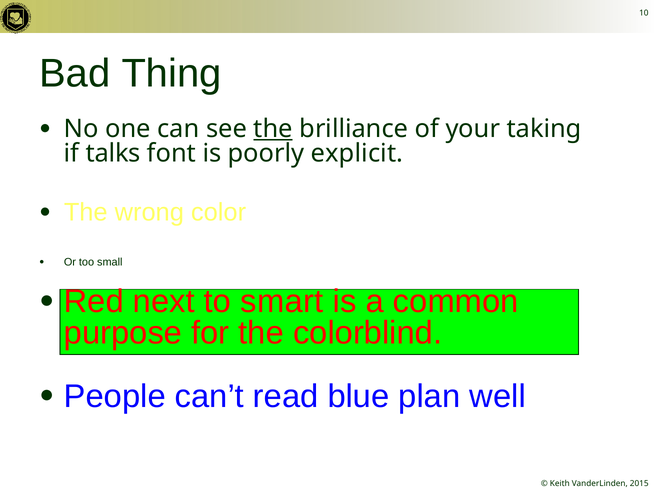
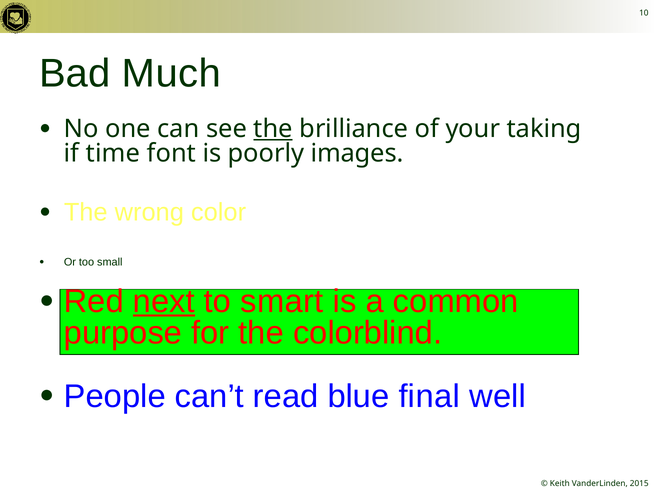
Thing: Thing -> Much
talks: talks -> time
explicit: explicit -> images
next underline: none -> present
plan: plan -> final
